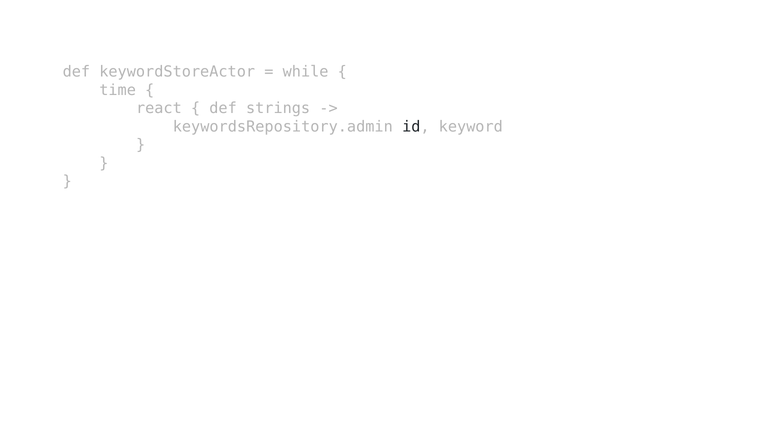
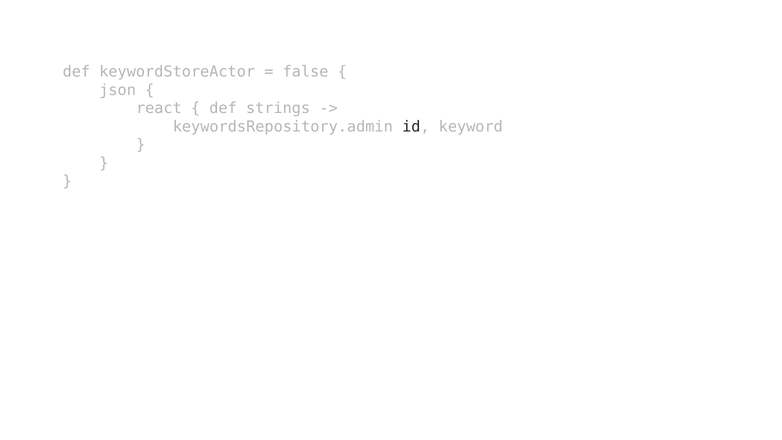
while: while -> false
time: time -> json
